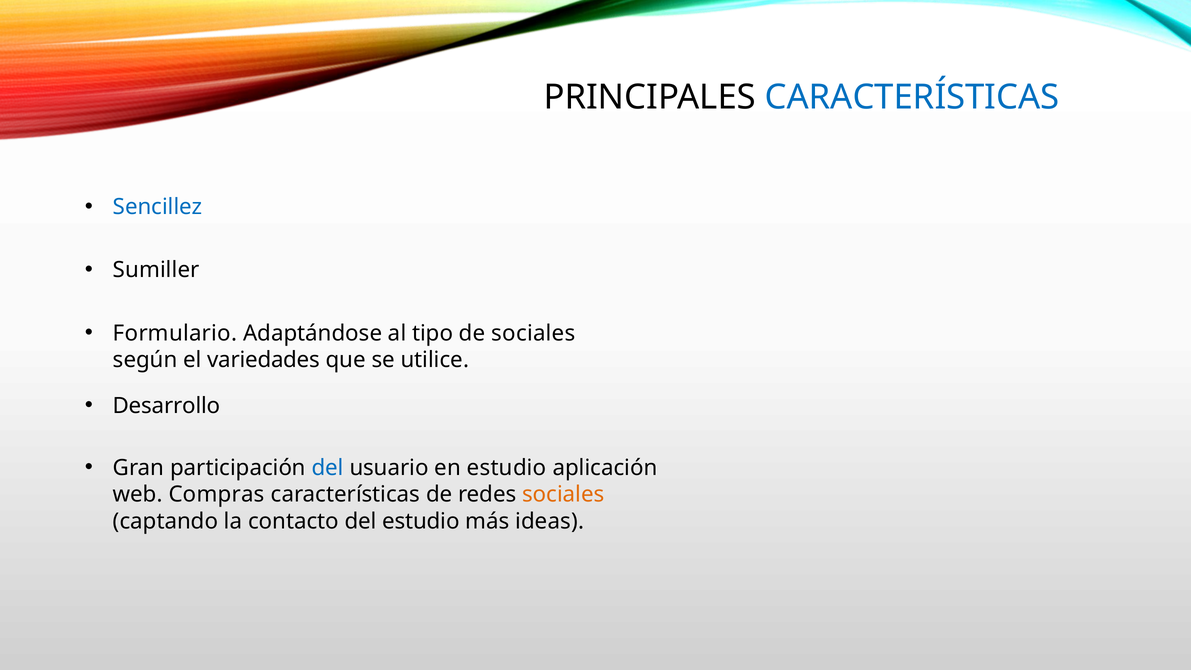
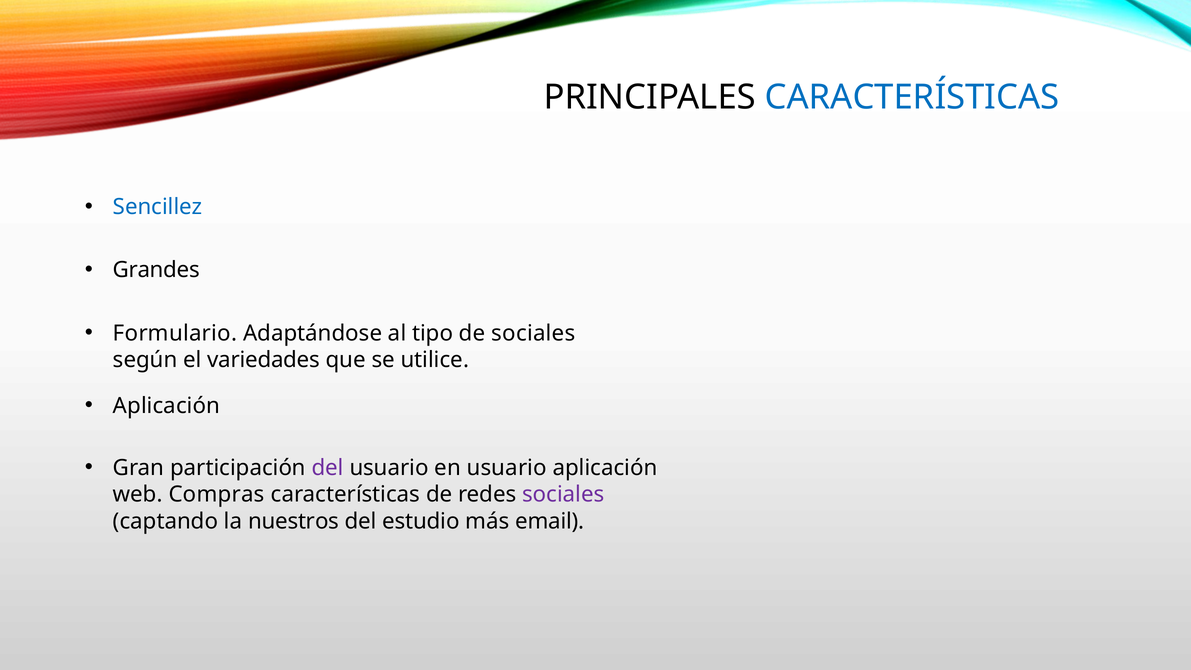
Sumiller: Sumiller -> Grandes
Desarrollo at (167, 406): Desarrollo -> Aplicación
del at (328, 468) colour: blue -> purple
en estudio: estudio -> usuario
sociales at (563, 494) colour: orange -> purple
contacto: contacto -> nuestros
ideas: ideas -> email
